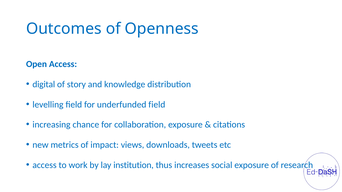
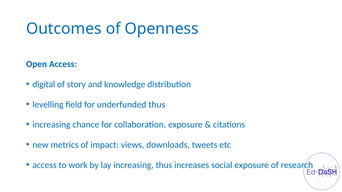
underfunded field: field -> thus
lay institution: institution -> increasing
